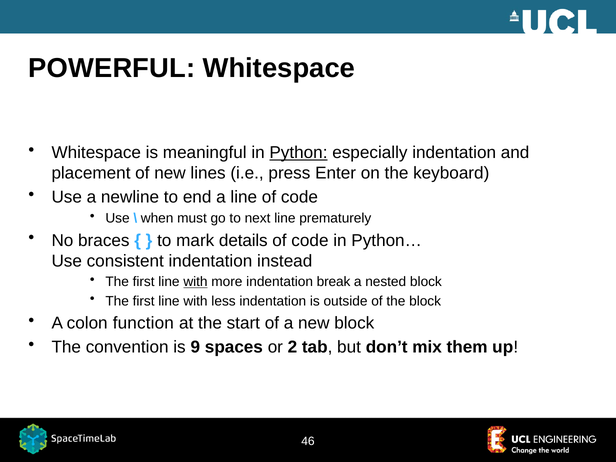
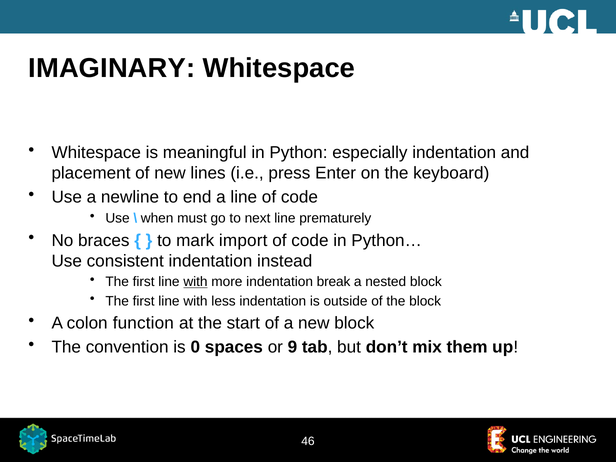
POWERFUL: POWERFUL -> IMAGINARY
Python underline: present -> none
details: details -> import
9: 9 -> 0
2: 2 -> 9
